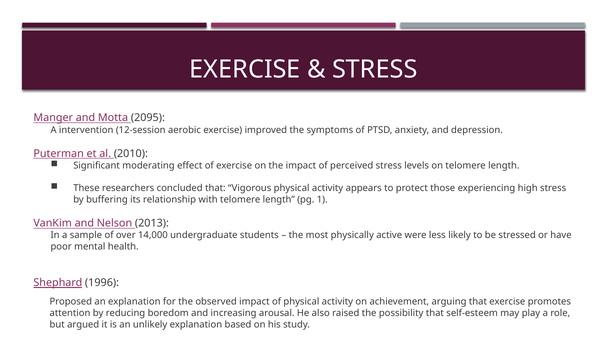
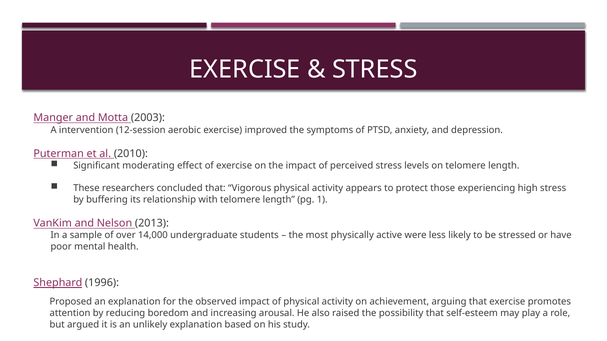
2095: 2095 -> 2003
